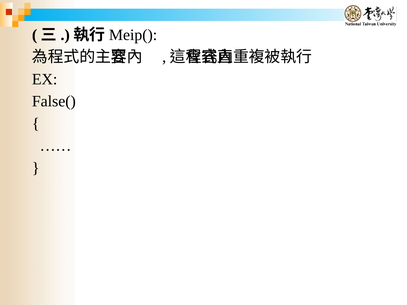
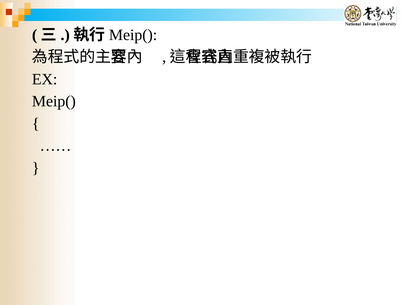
False( at (54, 101): False( -> Meip(
